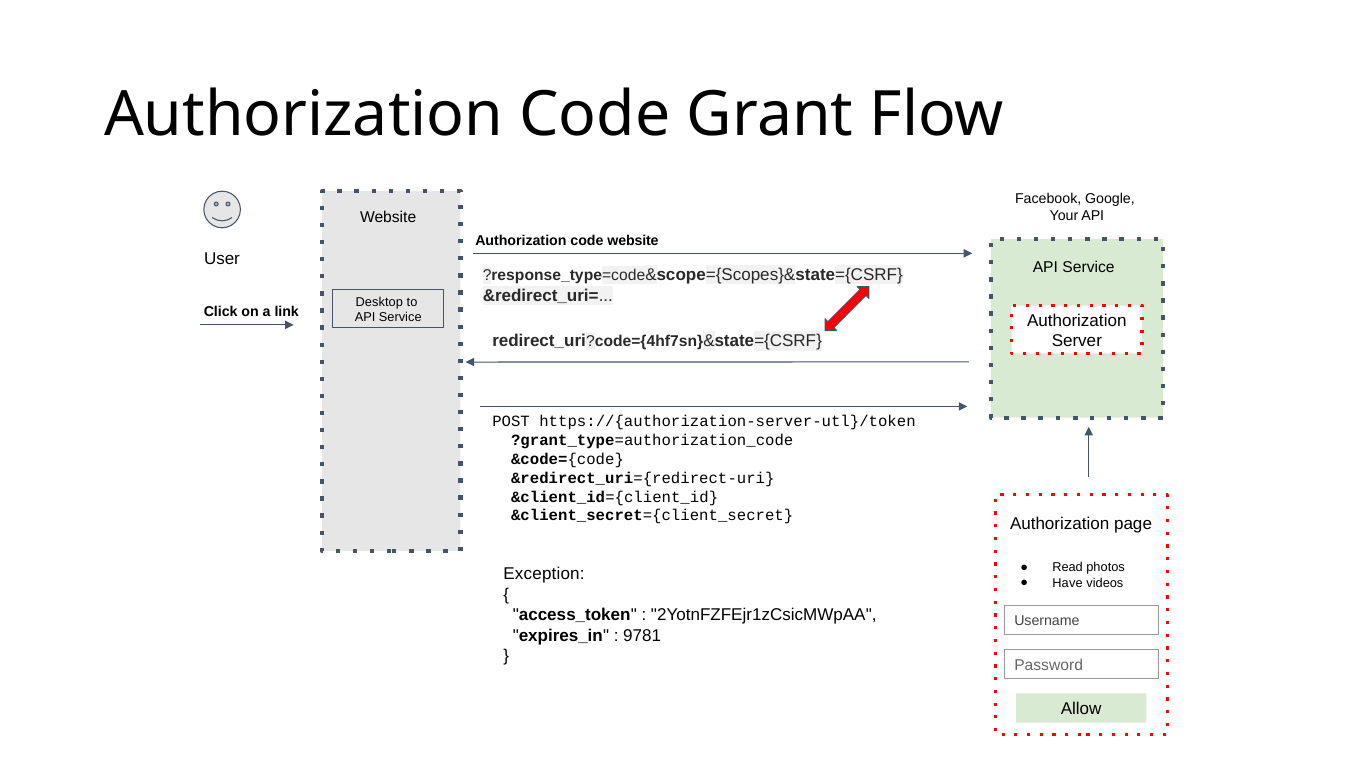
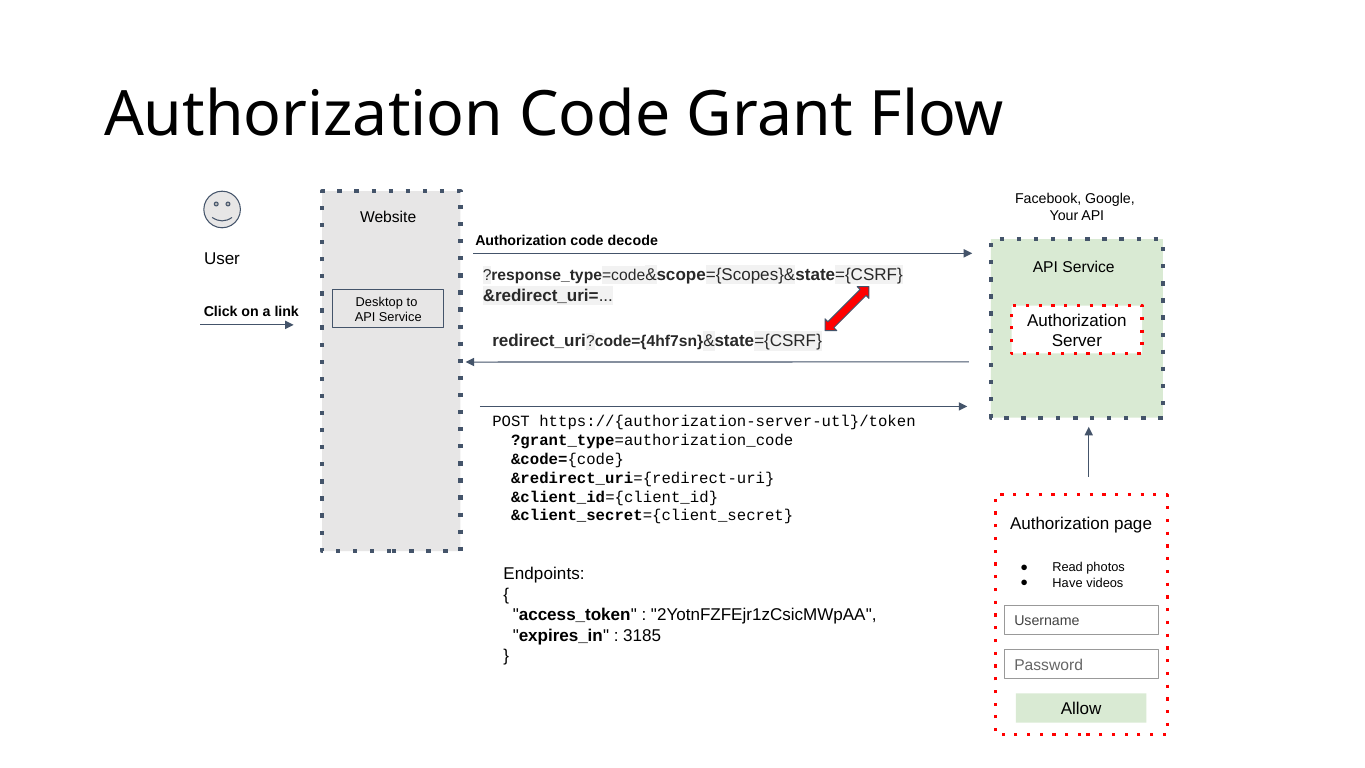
code website: website -> decode
Exception: Exception -> Endpoints
9781: 9781 -> 3185
